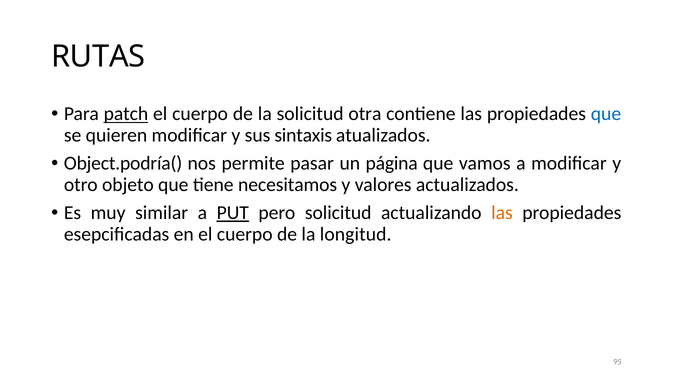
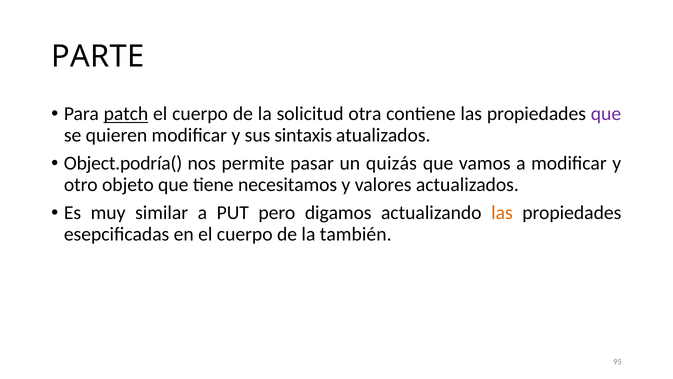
RUTAS: RUTAS -> PARTE
que at (606, 114) colour: blue -> purple
página: página -> quizás
PUT underline: present -> none
pero solicitud: solicitud -> digamos
longitud: longitud -> también
